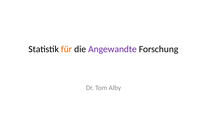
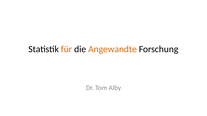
Angewandte colour: purple -> orange
